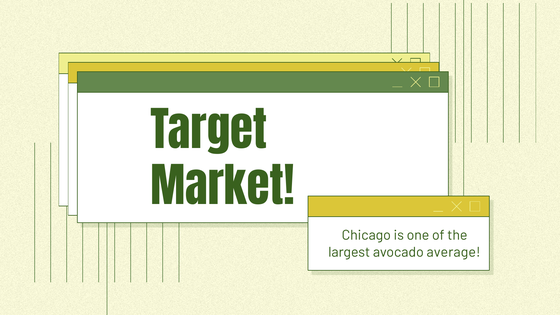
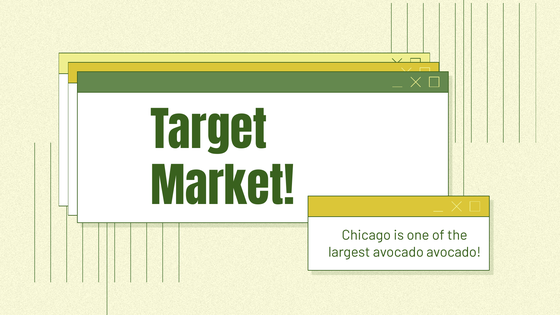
avocado average: average -> avocado
